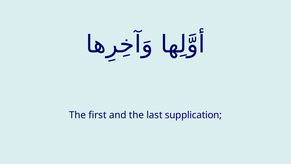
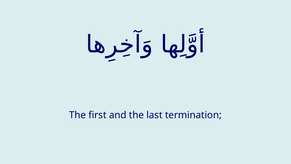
supplication: supplication -> termination
